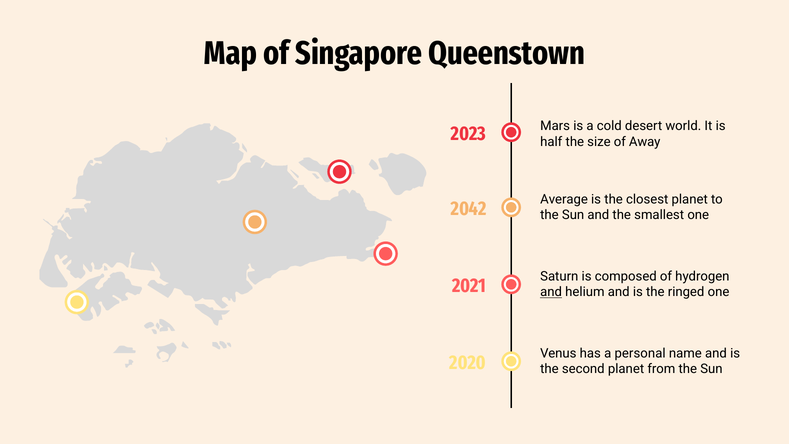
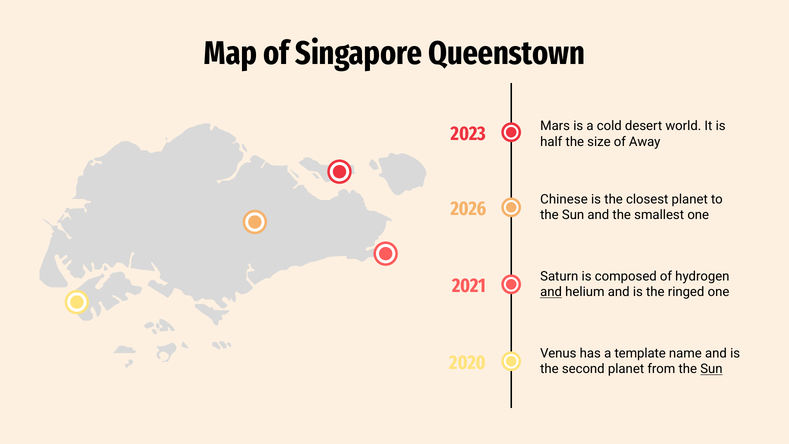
Average: Average -> Chinese
2042: 2042 -> 2026
personal: personal -> template
Sun at (711, 369) underline: none -> present
